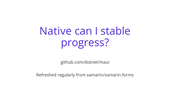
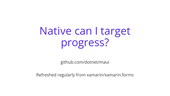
stable: stable -> target
